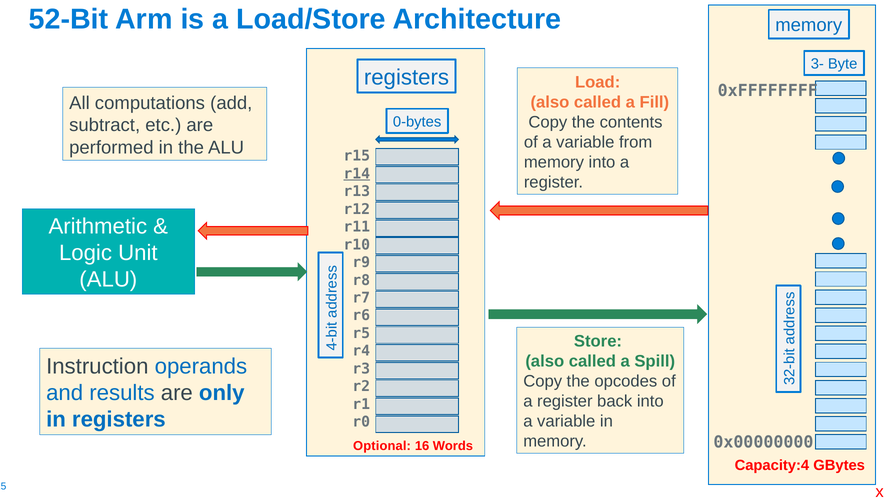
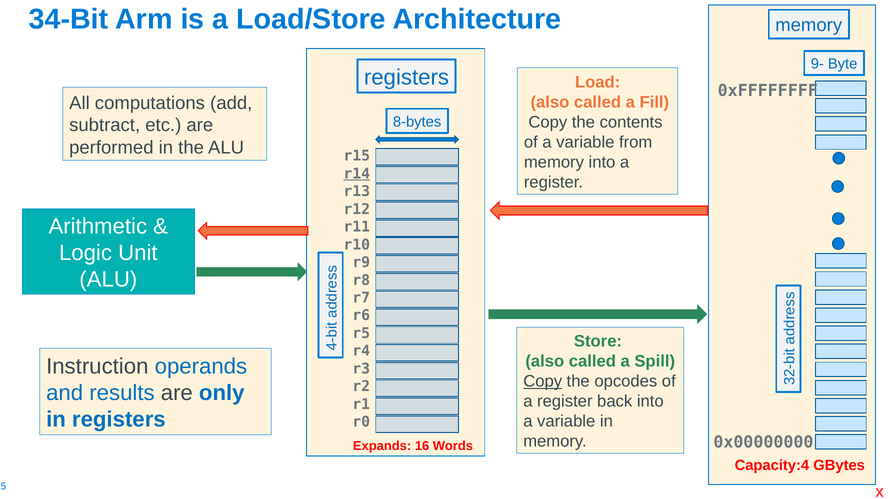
52-Bit: 52-Bit -> 34-Bit
3-: 3- -> 9-
0-bytes: 0-bytes -> 8-bytes
Copy at (543, 382) underline: none -> present
Optional: Optional -> Expands
